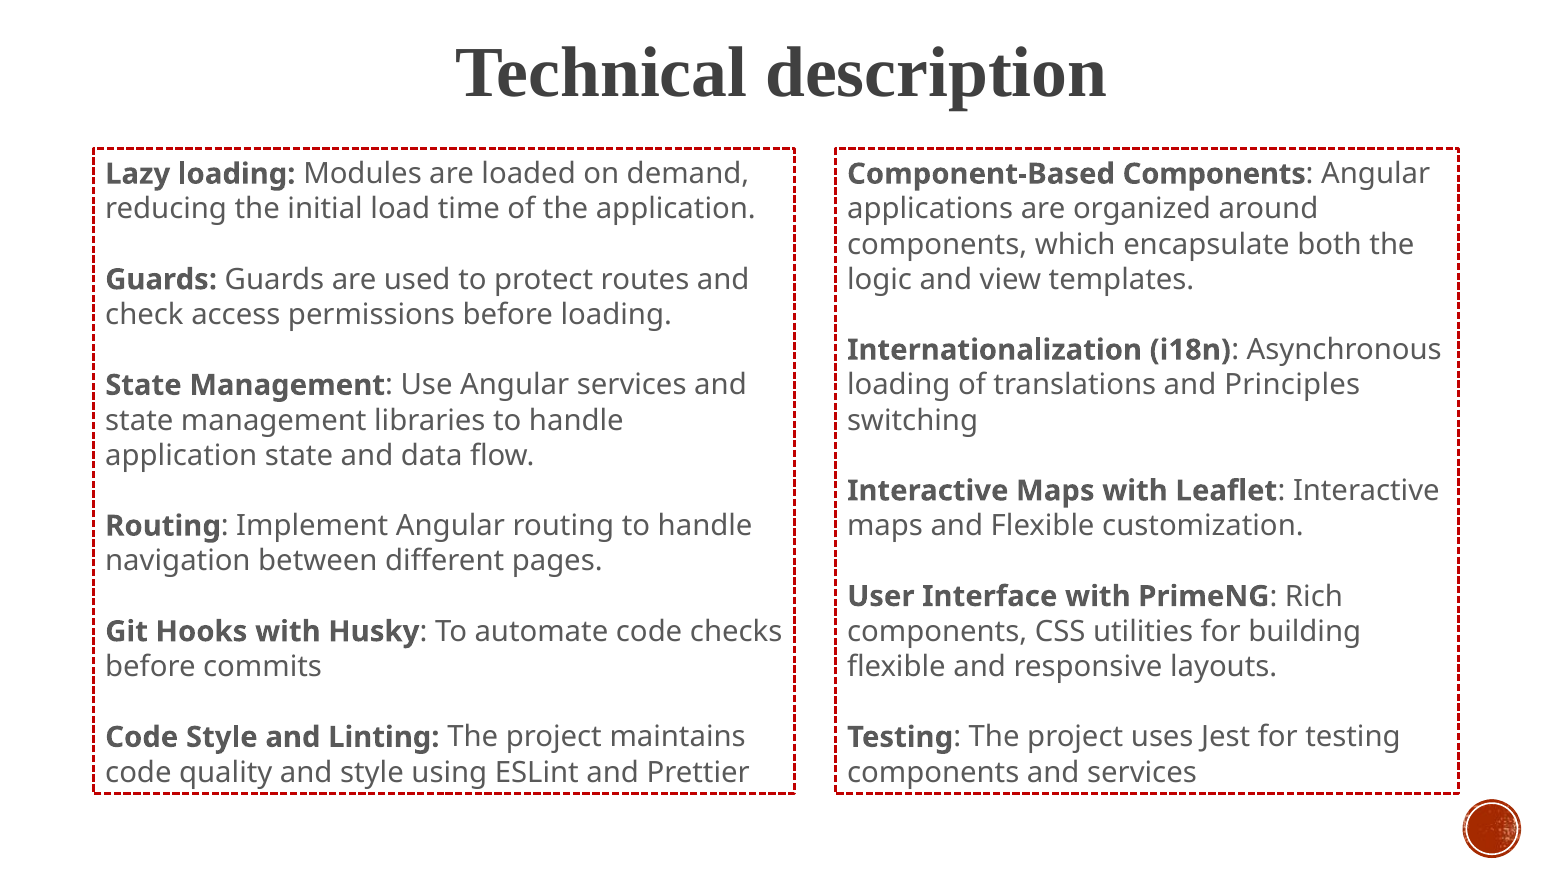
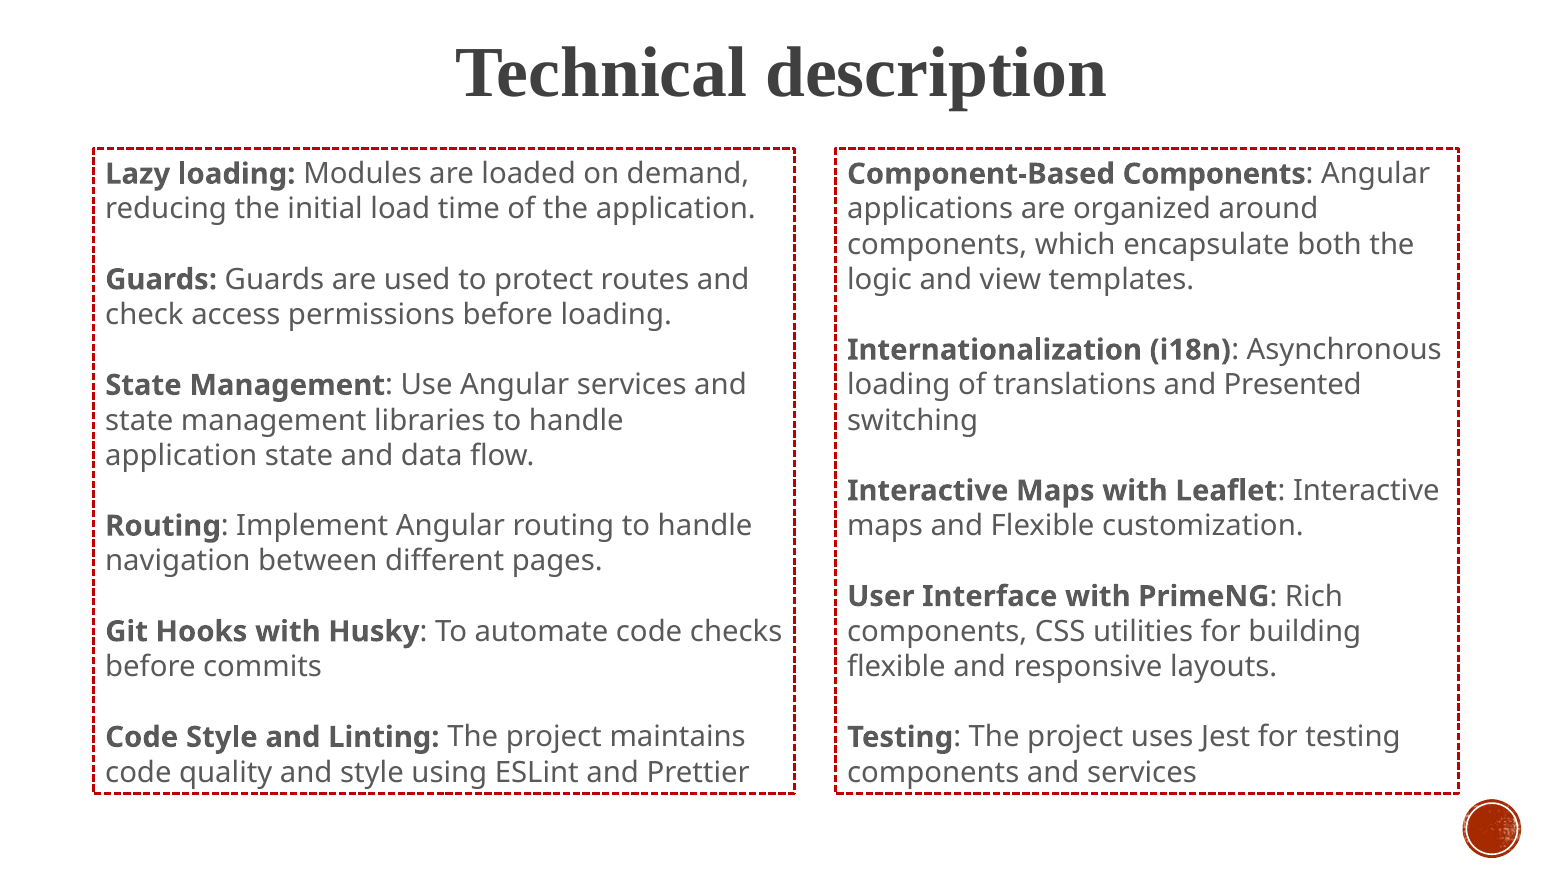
Principles: Principles -> Presented
